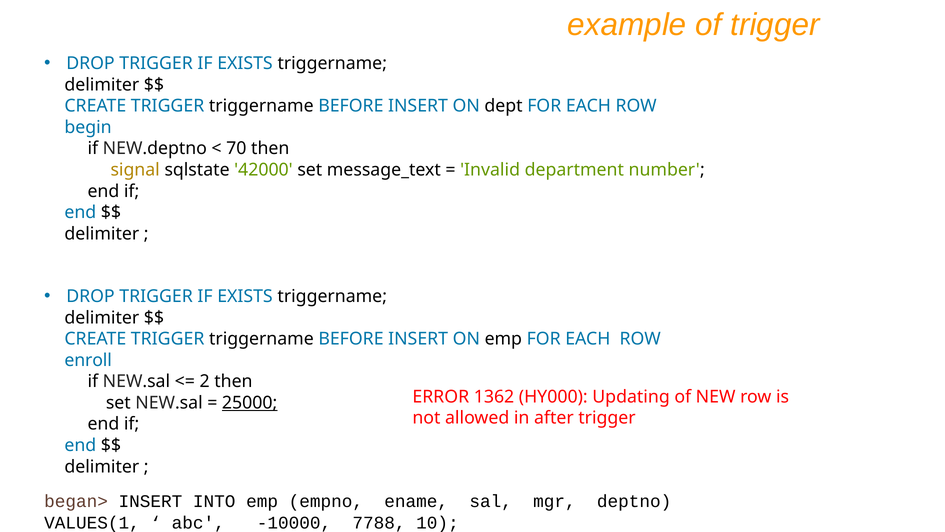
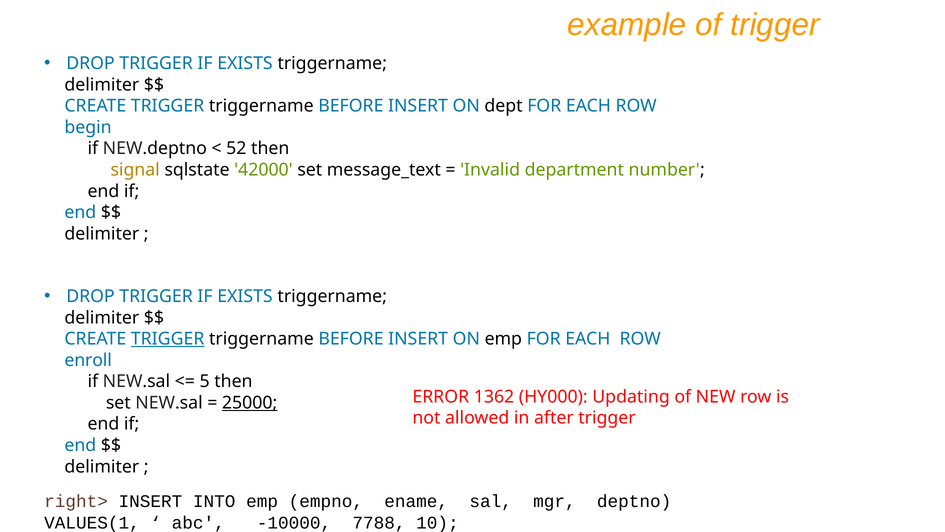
70: 70 -> 52
TRIGGER at (168, 339) underline: none -> present
2: 2 -> 5
began>: began> -> right>
